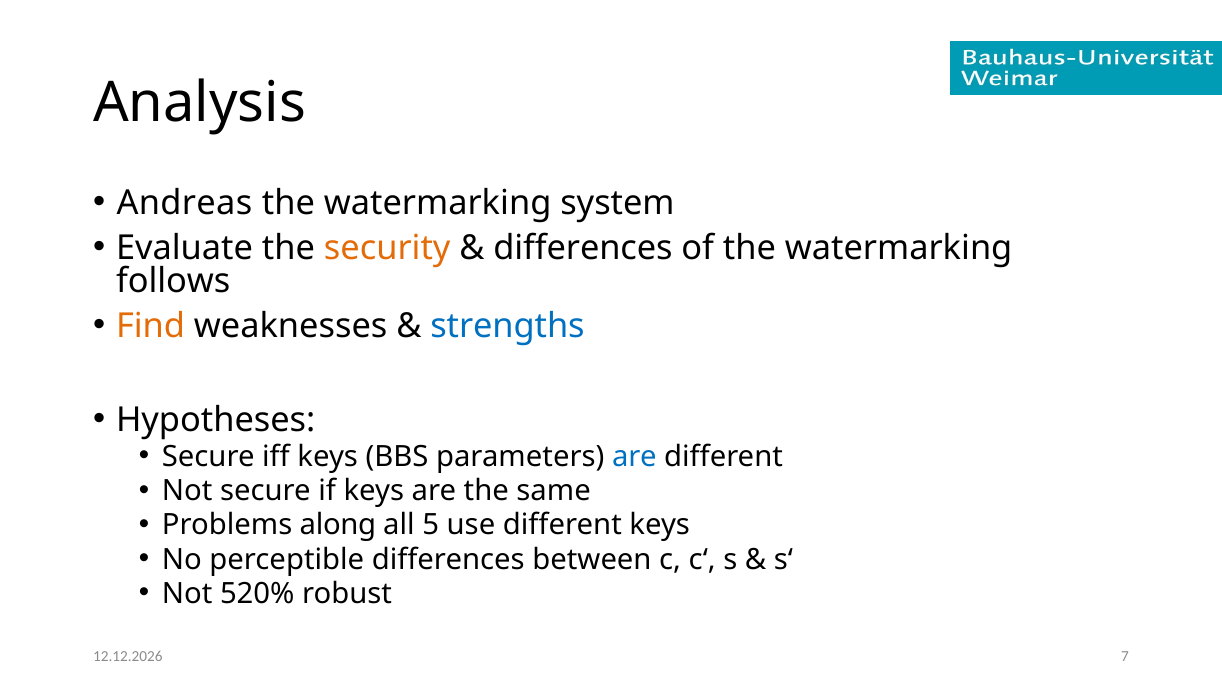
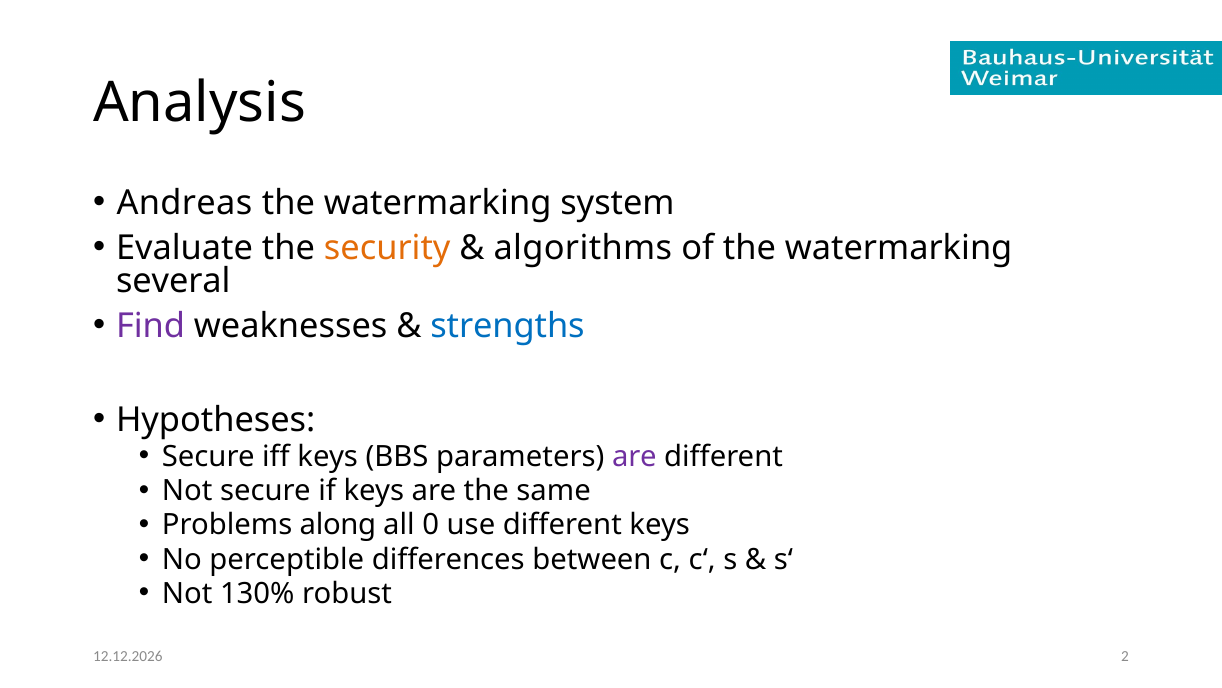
differences at (583, 248): differences -> algorithms
follows: follows -> several
Find colour: orange -> purple
are at (634, 456) colour: blue -> purple
5: 5 -> 0
520%: 520% -> 130%
7: 7 -> 2
